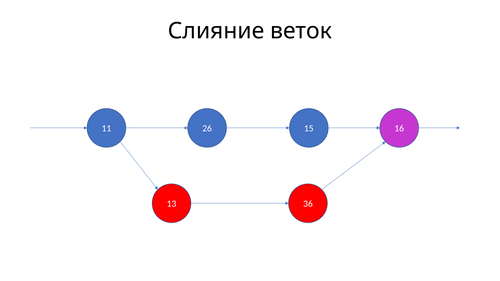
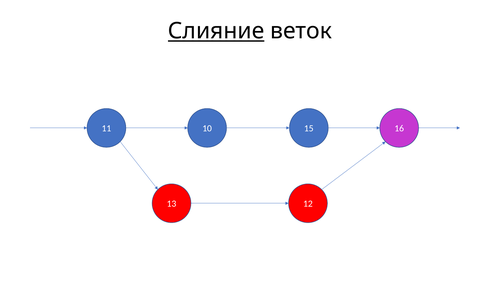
Слияние underline: none -> present
26: 26 -> 10
36: 36 -> 12
